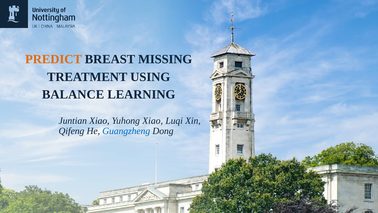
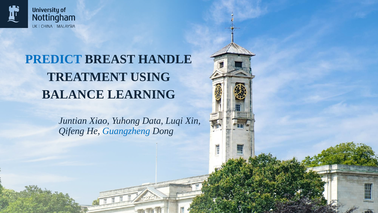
PREDICT colour: orange -> blue
MISSING: MISSING -> HANDLE
Yuhong Xiao: Xiao -> Data
